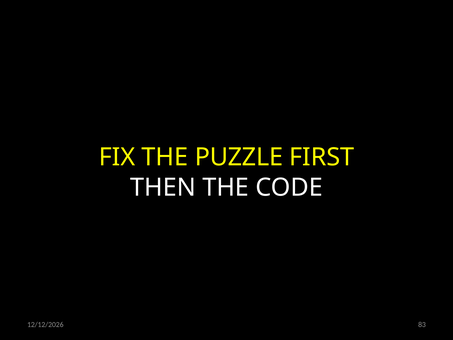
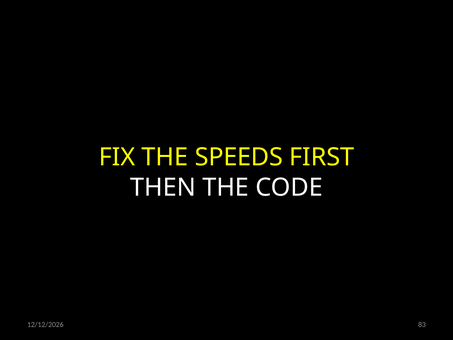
PUZZLE: PUZZLE -> SPEEDS
